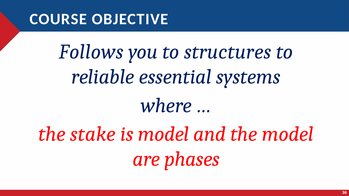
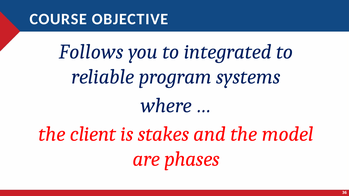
structures: structures -> integrated
essential: essential -> program
stake: stake -> client
is model: model -> stakes
